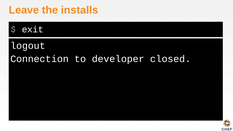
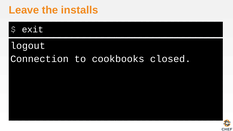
developer: developer -> cookbooks
